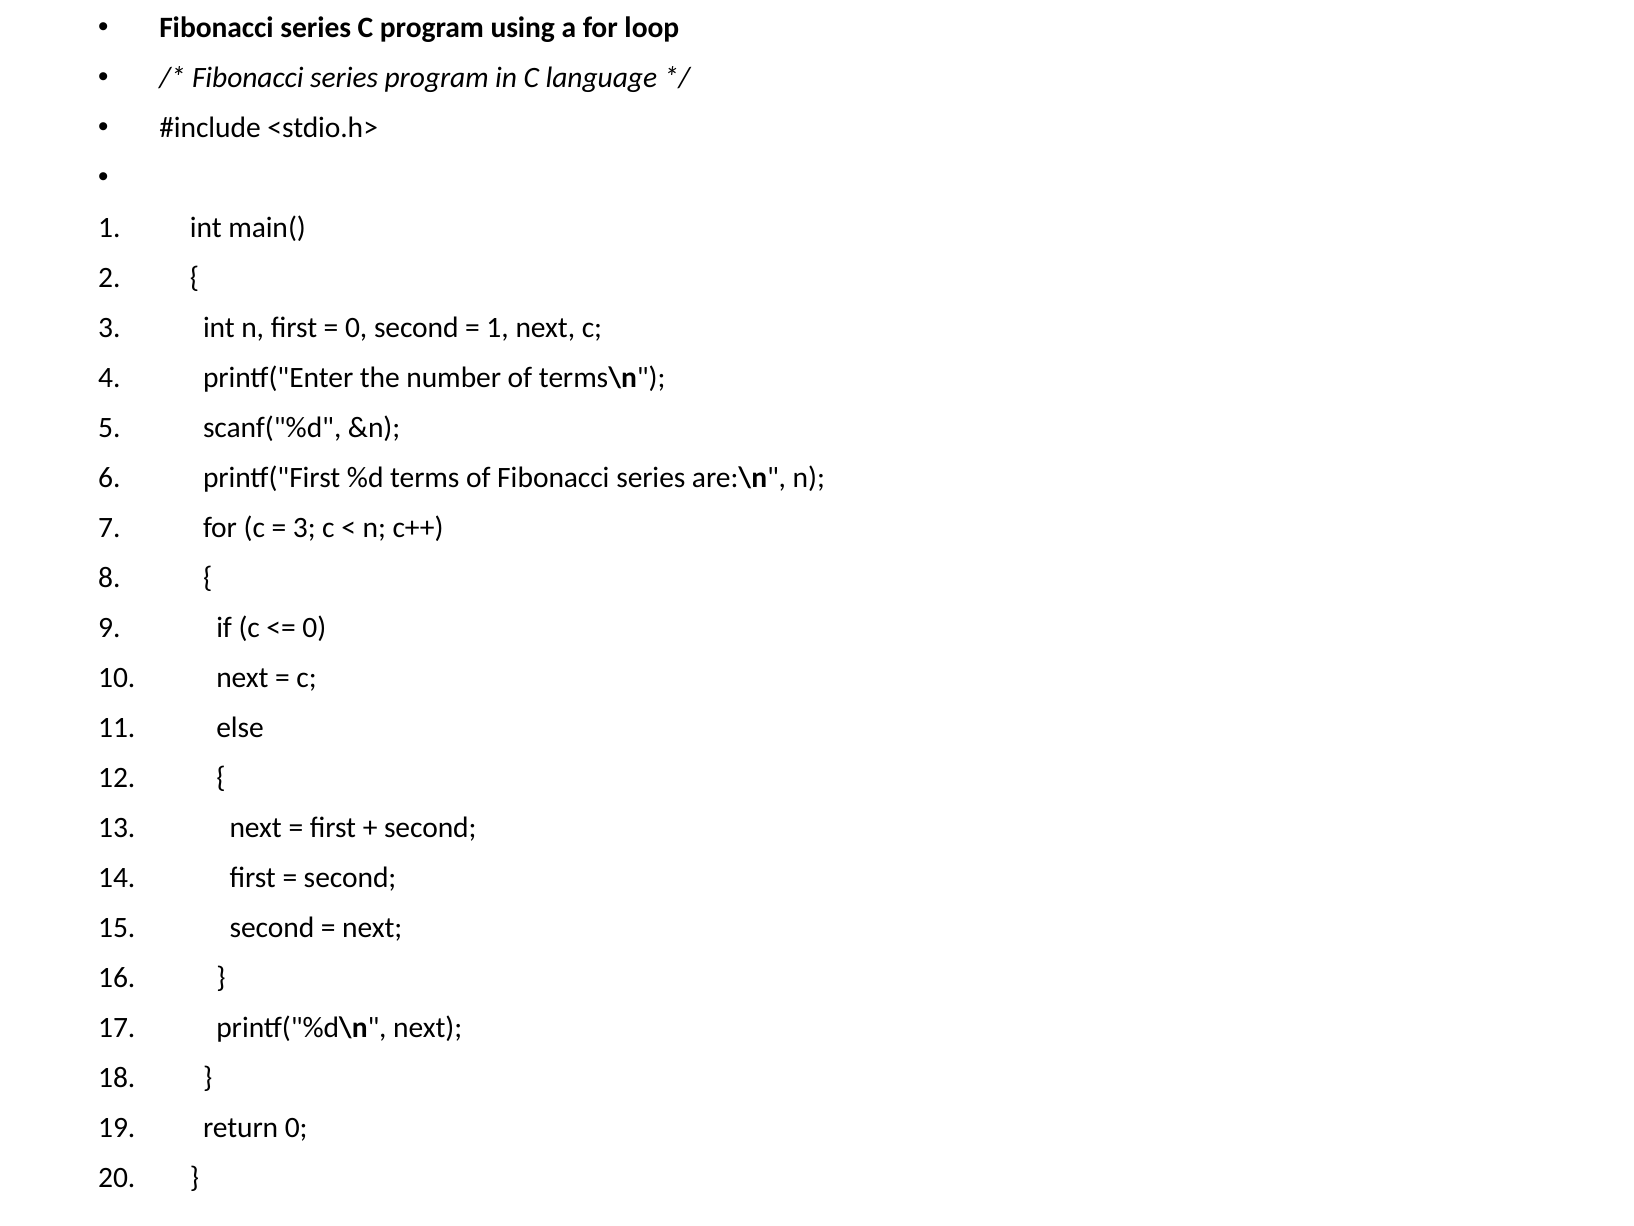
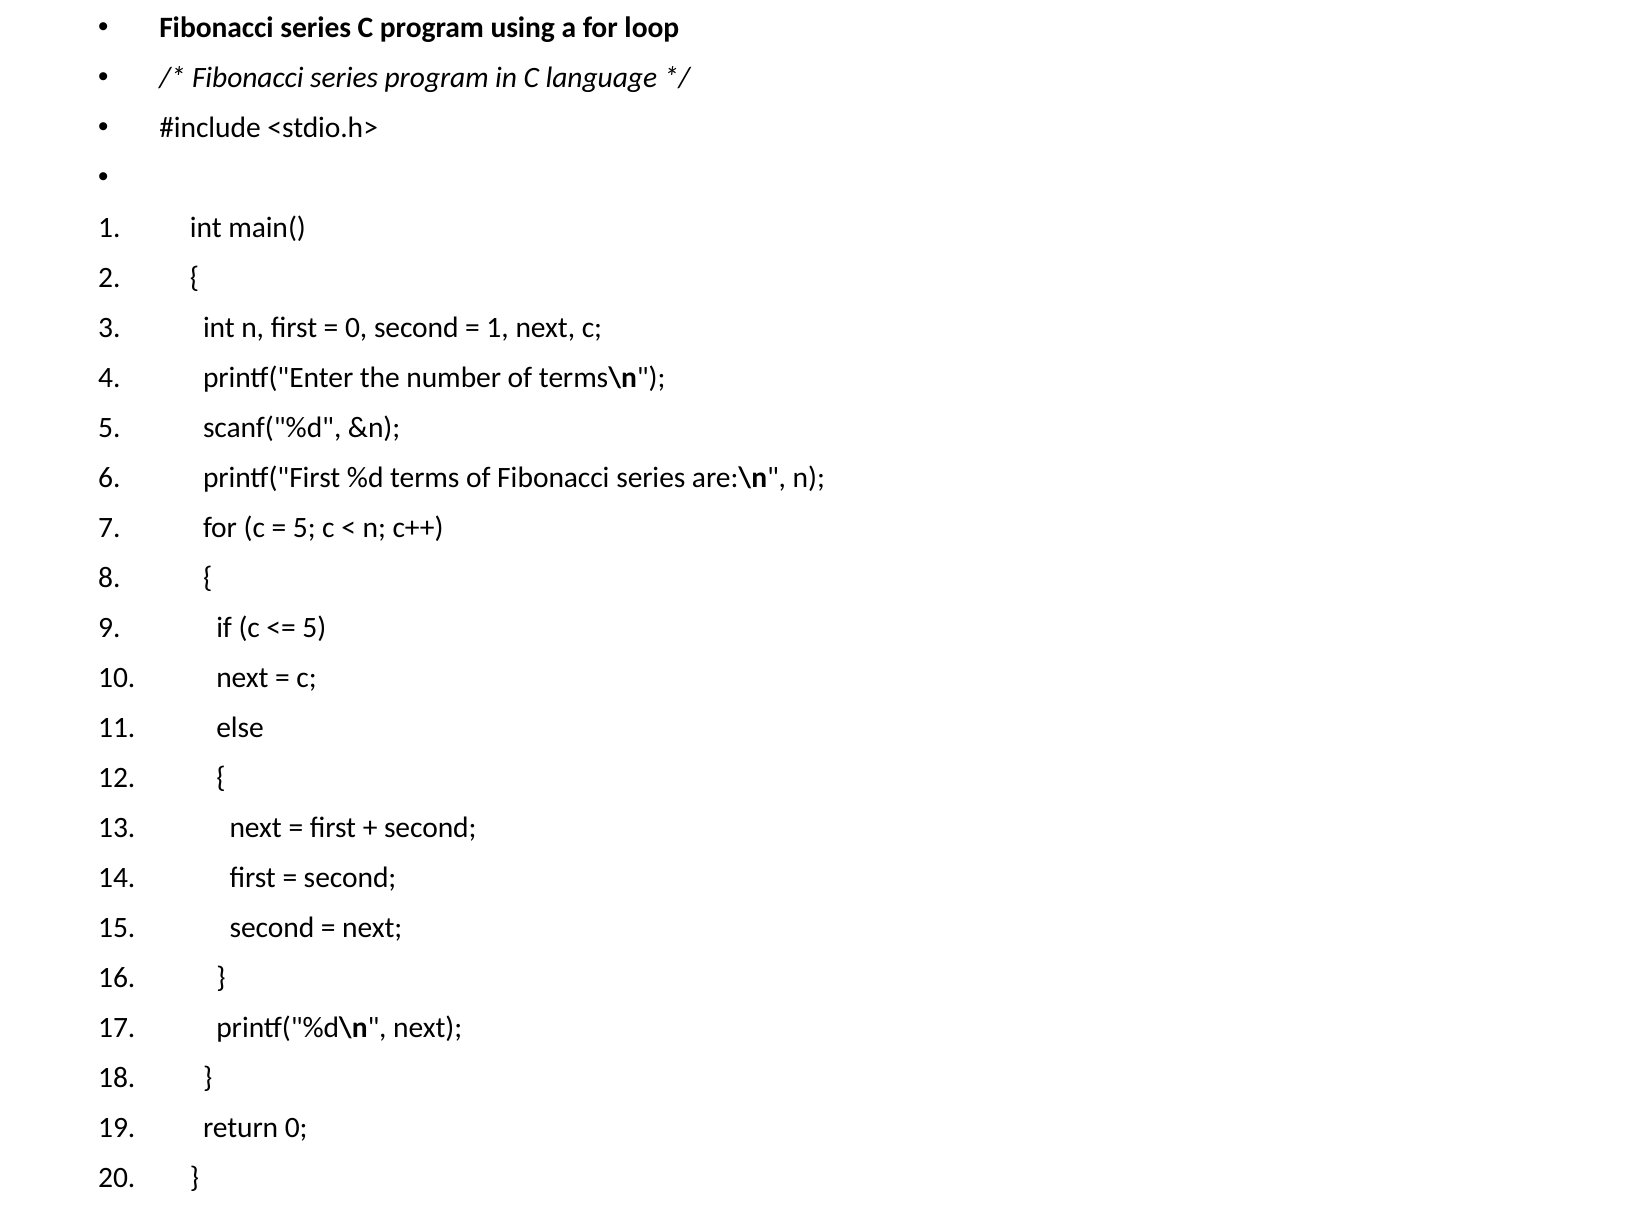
3 at (304, 528): 3 -> 5
0 at (314, 628): 0 -> 5
